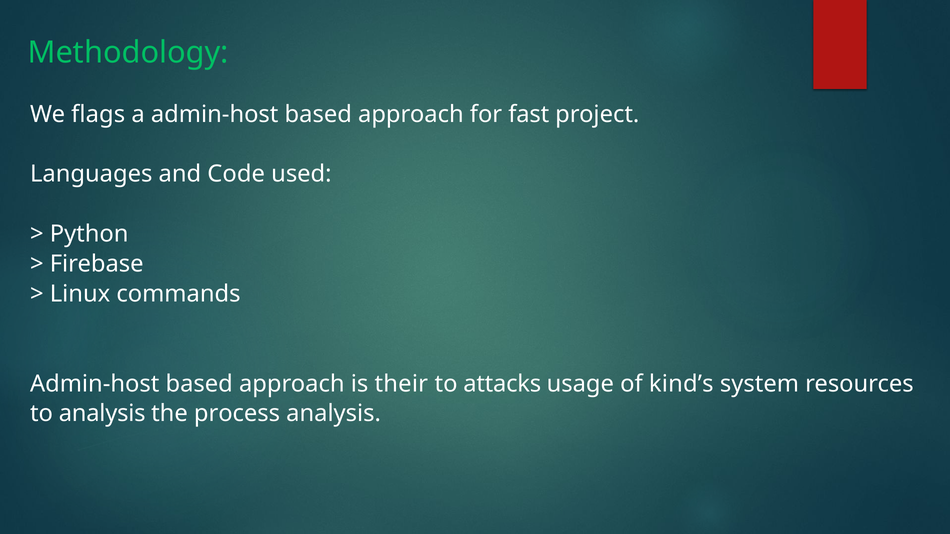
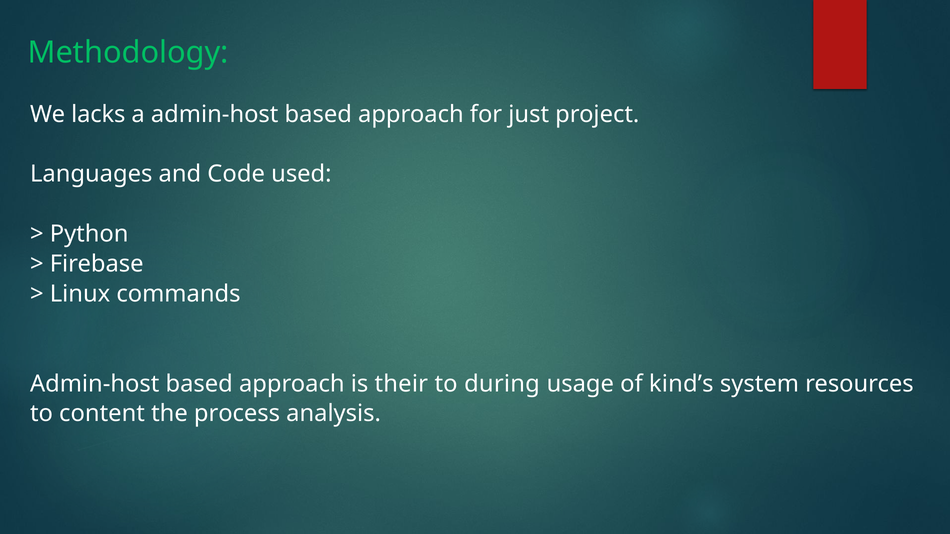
flags: flags -> lacks
fast: fast -> just
attacks: attacks -> during
to analysis: analysis -> content
